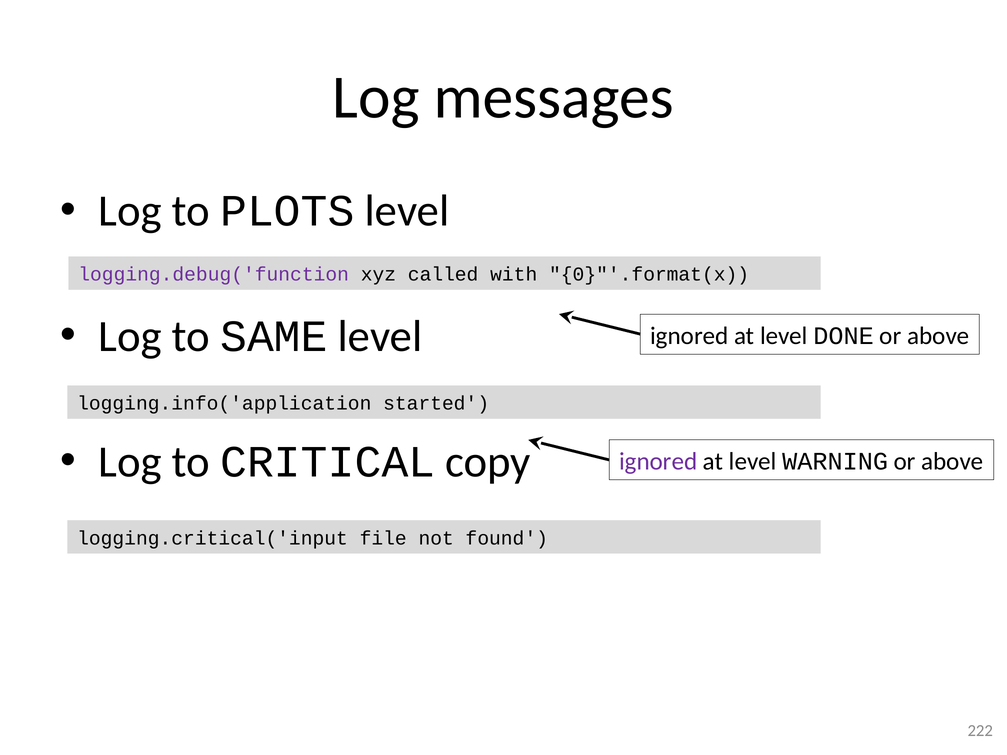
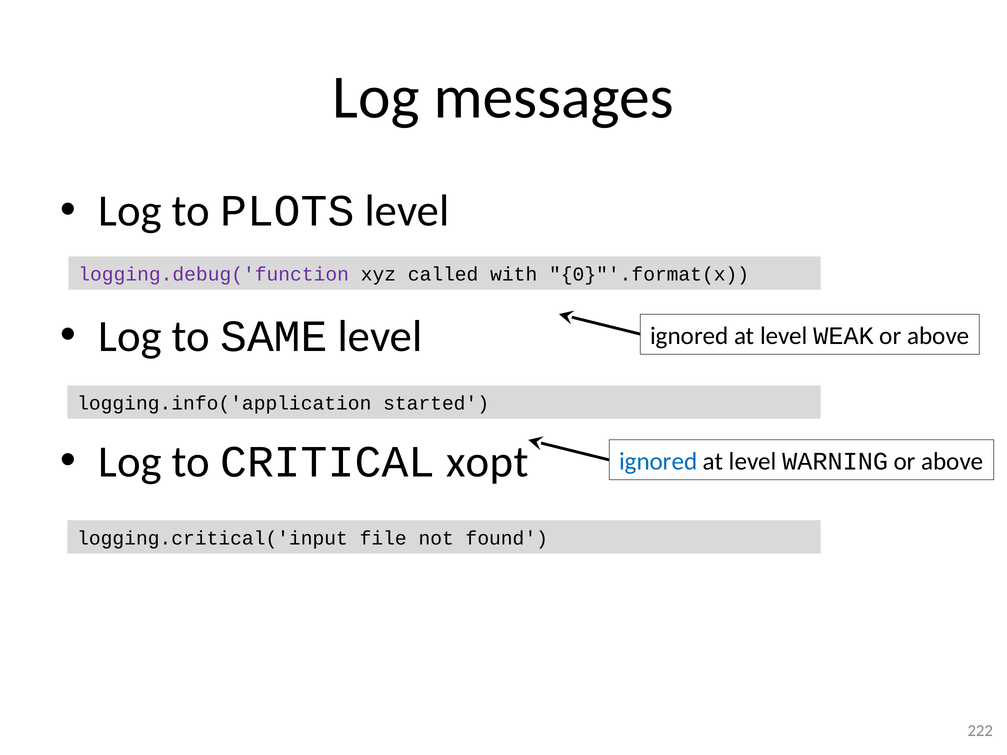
DONE: DONE -> WEAK
copy: copy -> xopt
ignored at (658, 462) colour: purple -> blue
